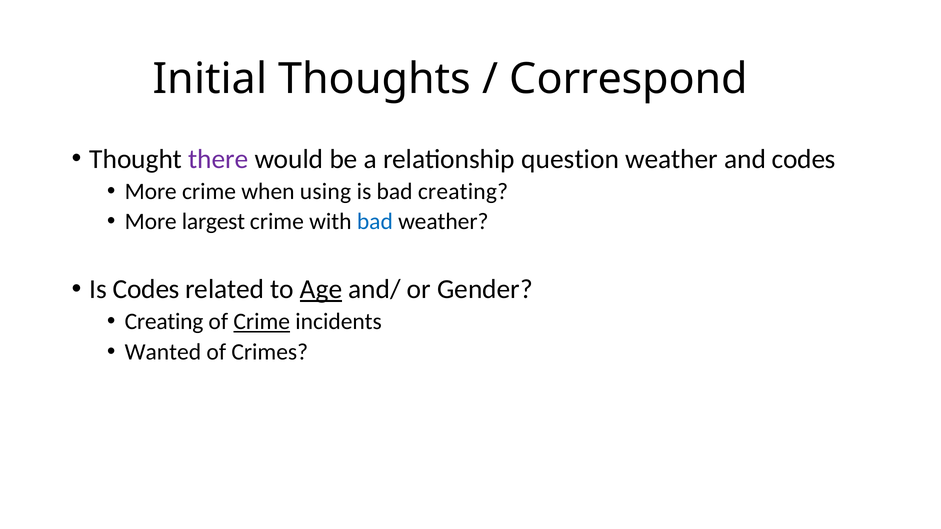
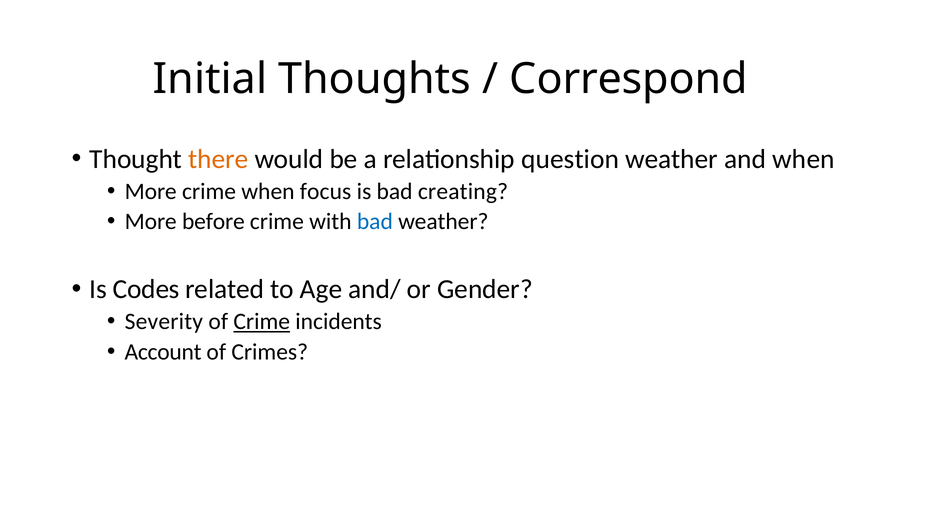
there colour: purple -> orange
and codes: codes -> when
using: using -> focus
largest: largest -> before
Age underline: present -> none
Creating at (164, 322): Creating -> Severity
Wanted: Wanted -> Account
